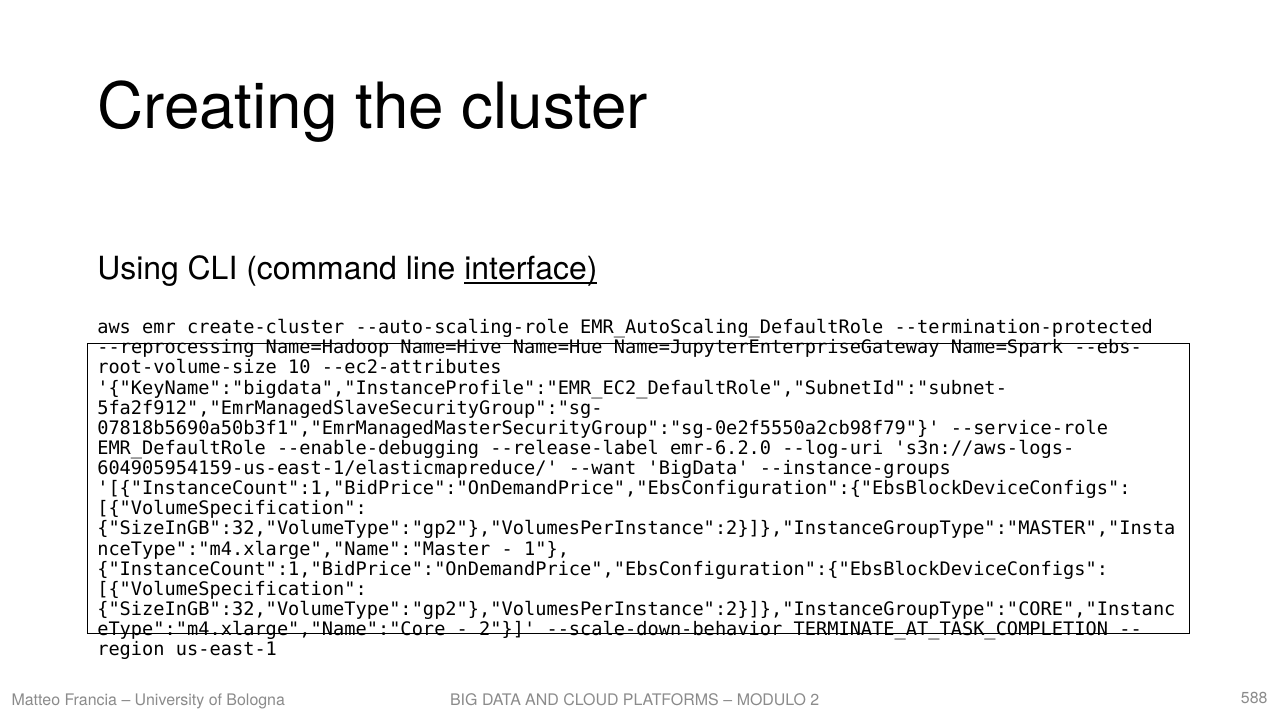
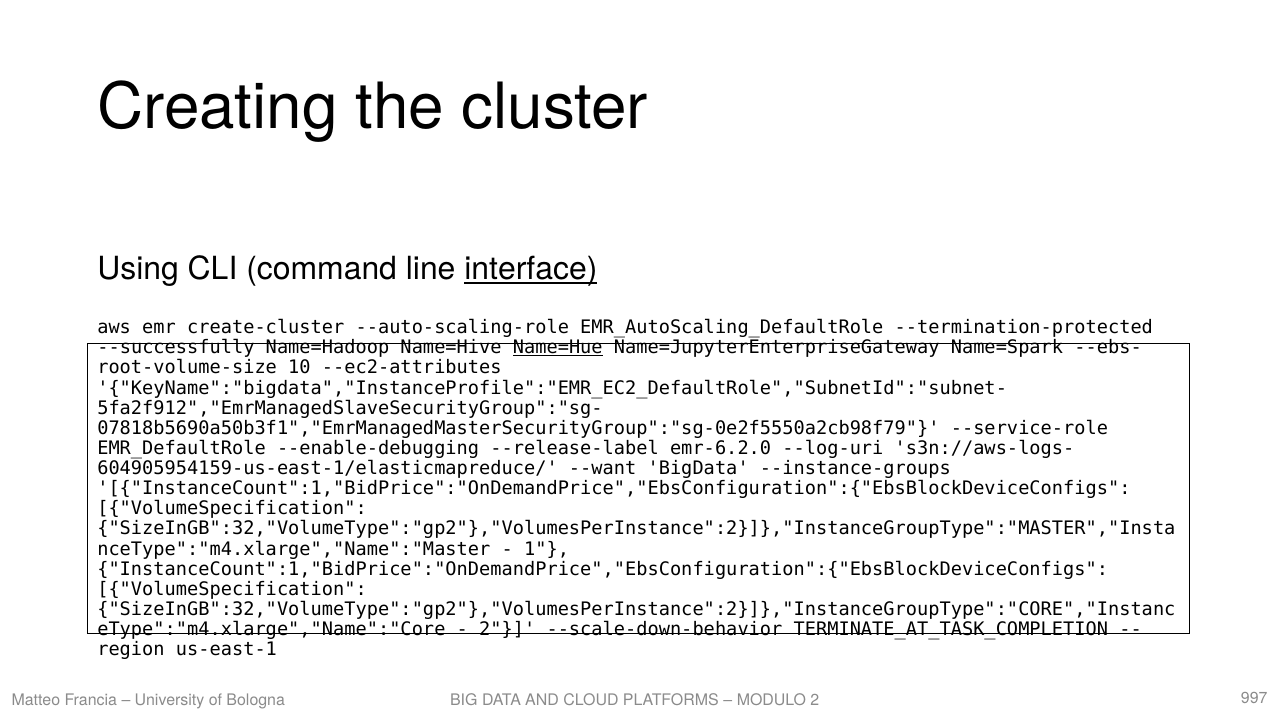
--reprocessing: --reprocessing -> --successfully
Name=Hue underline: none -> present
588: 588 -> 997
